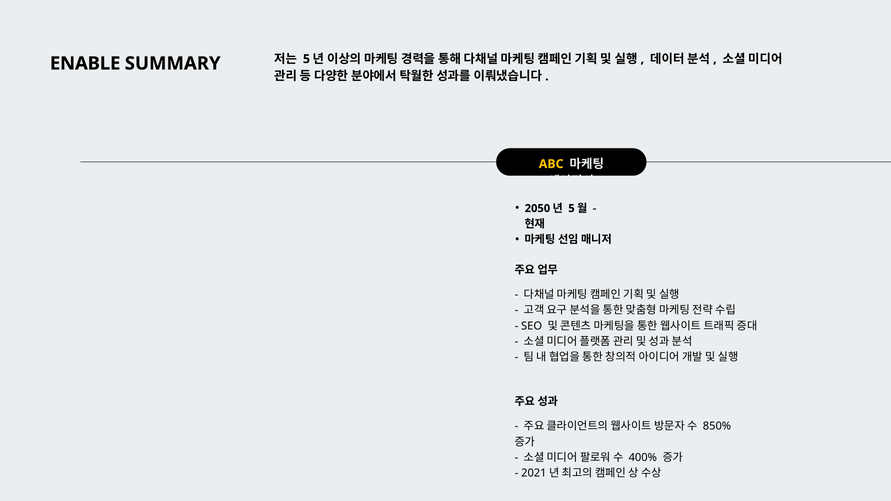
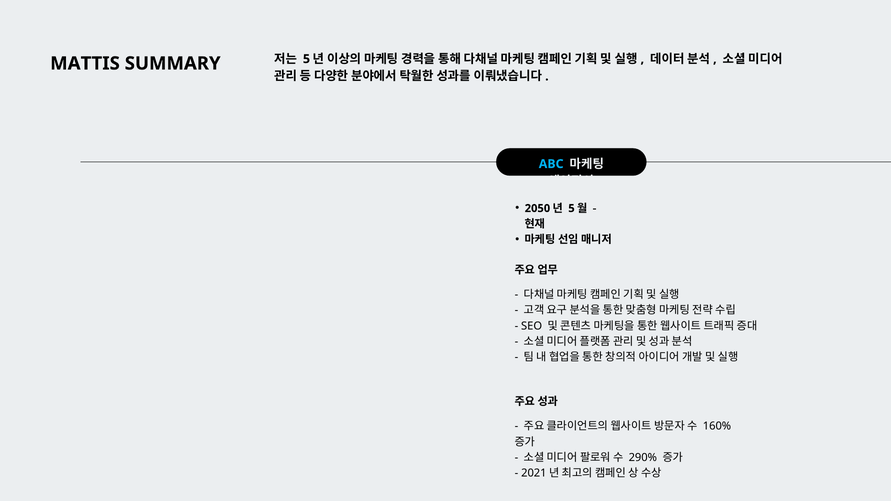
ENABLE: ENABLE -> MATTIS
ABC colour: yellow -> light blue
850%: 850% -> 160%
400%: 400% -> 290%
